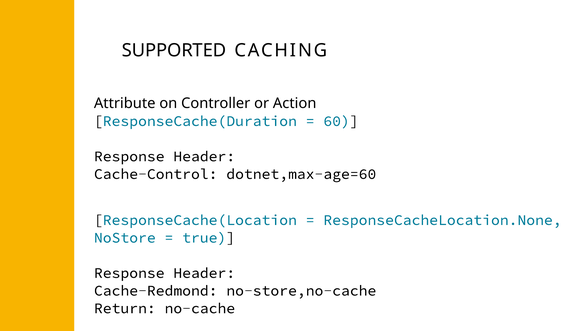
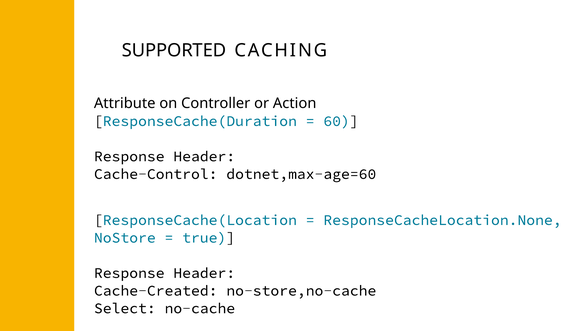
Cache-Redmond: Cache-Redmond -> Cache-Created
Return: Return -> Select
